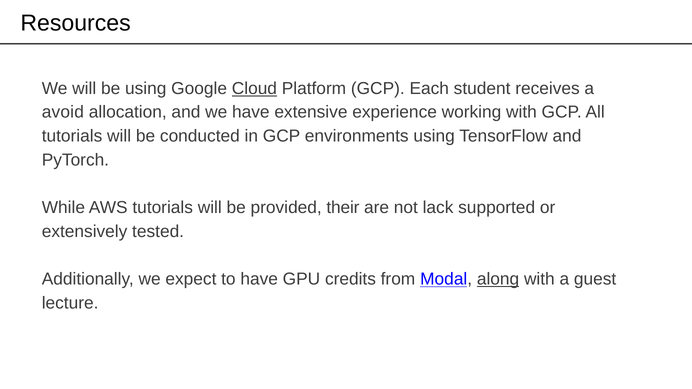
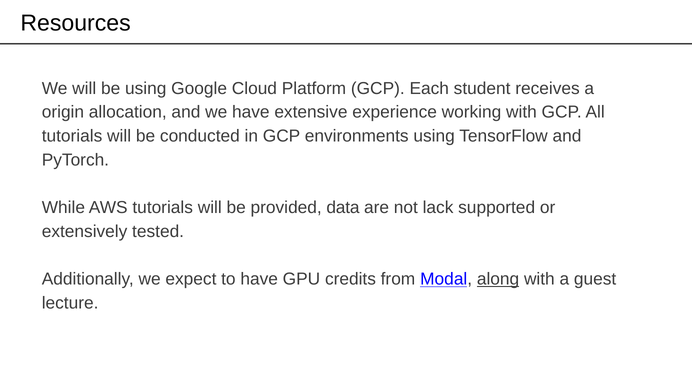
Cloud underline: present -> none
avoid: avoid -> origin
their: their -> data
